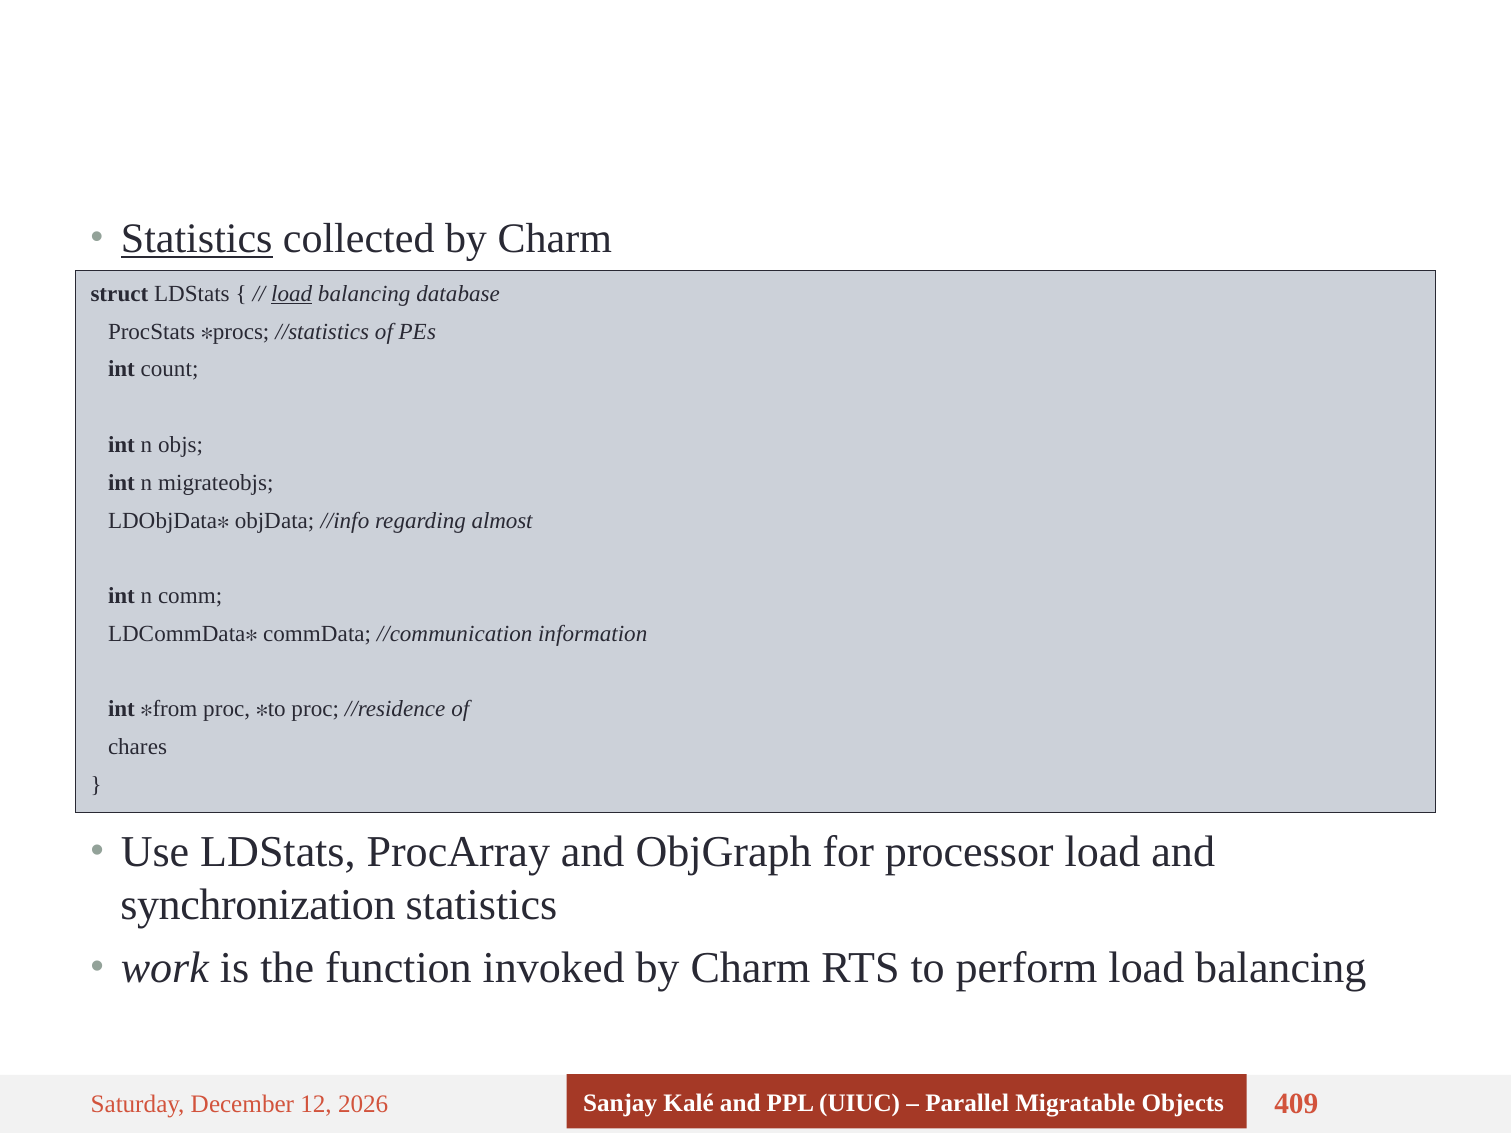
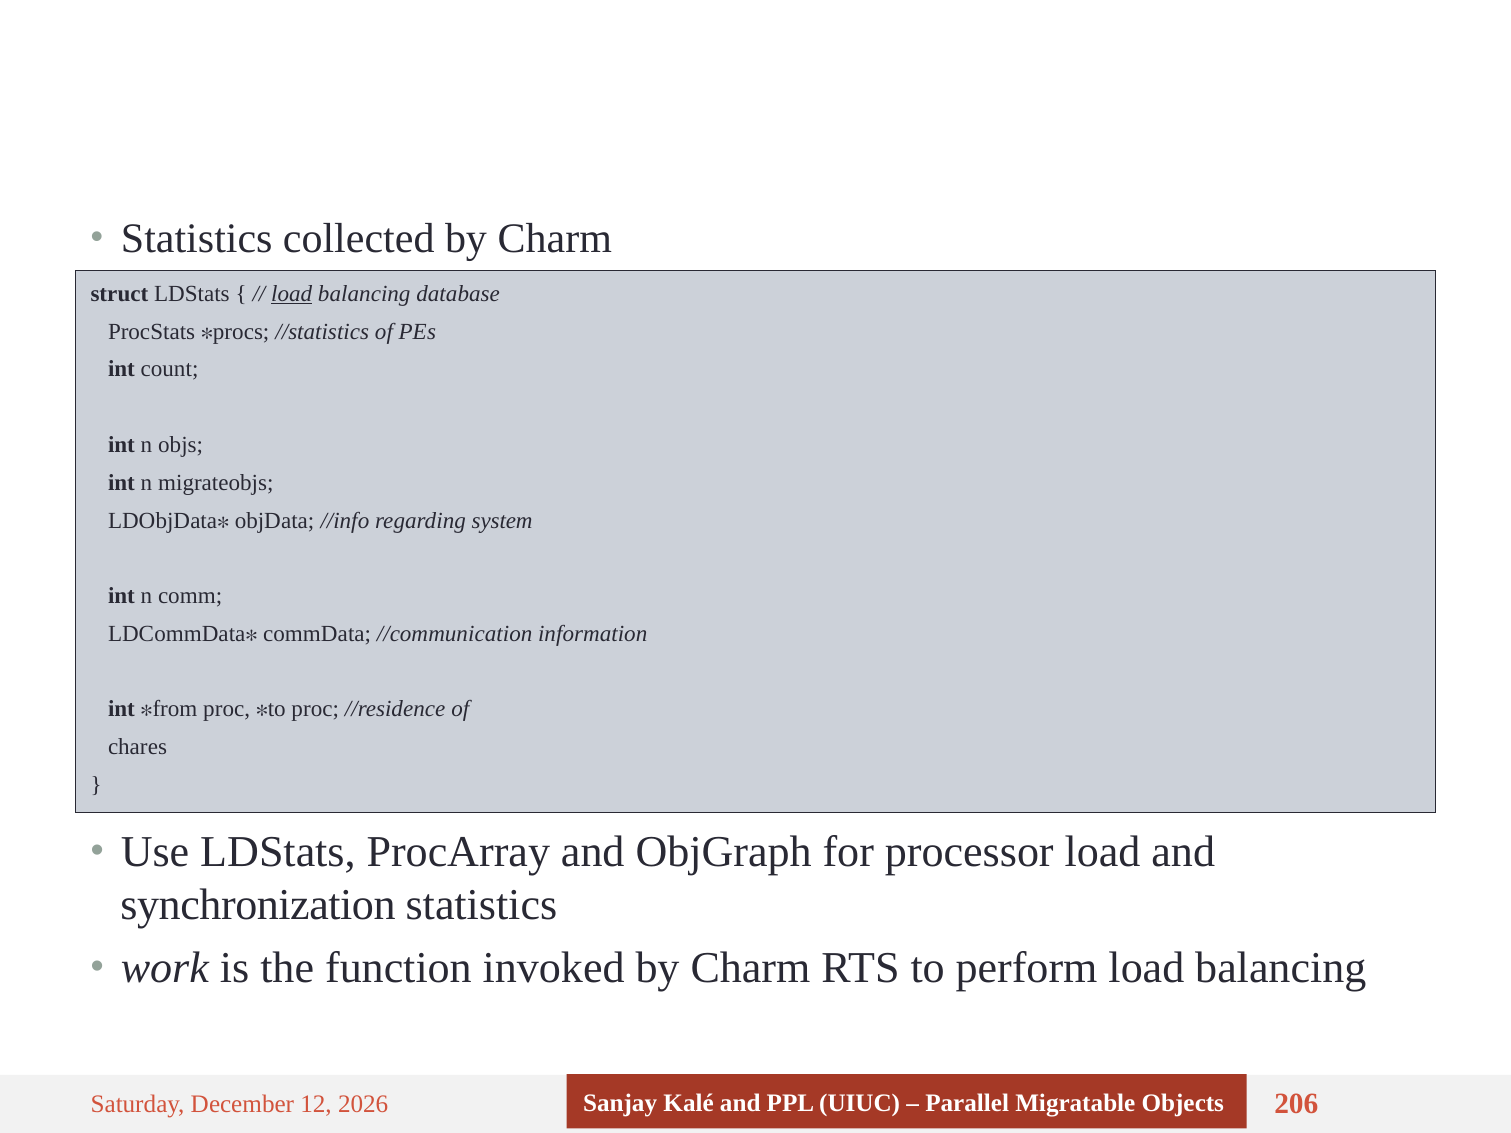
Statistics at (197, 239) underline: present -> none
almost: almost -> system
409: 409 -> 206
